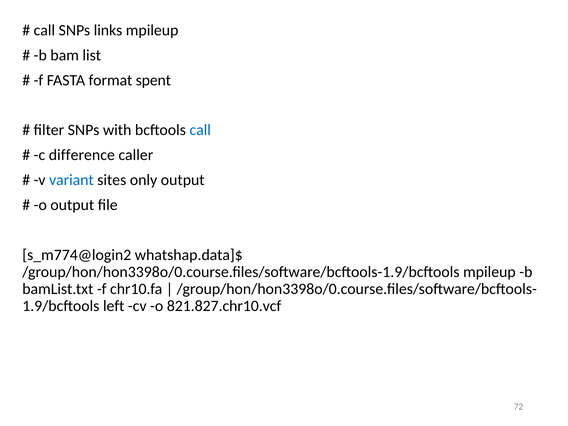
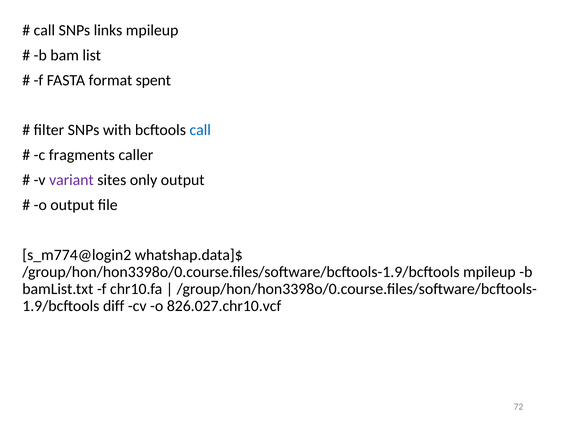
difference: difference -> fragments
variant colour: blue -> purple
left: left -> diff
821.827.chr10.vcf: 821.827.chr10.vcf -> 826.027.chr10.vcf
